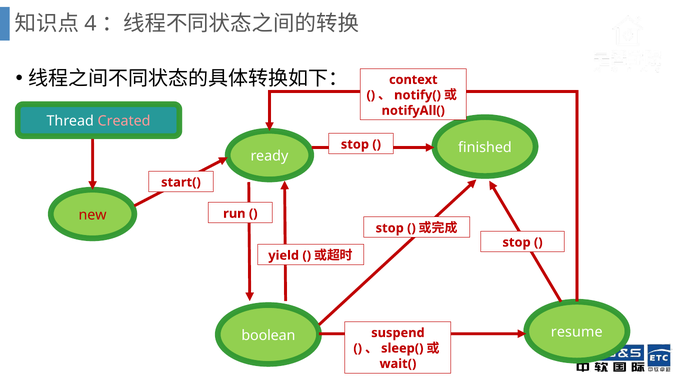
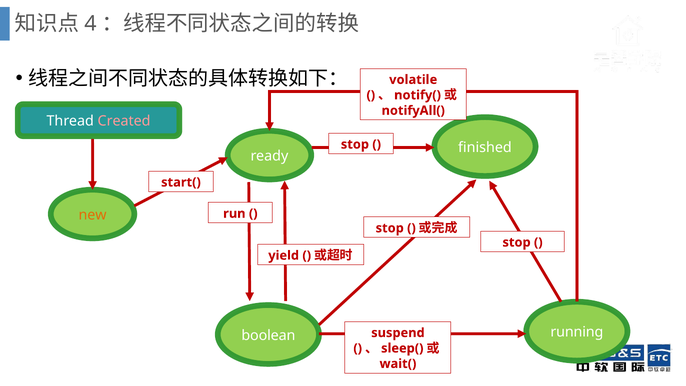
context: context -> volatile
new colour: red -> orange
resume: resume -> running
